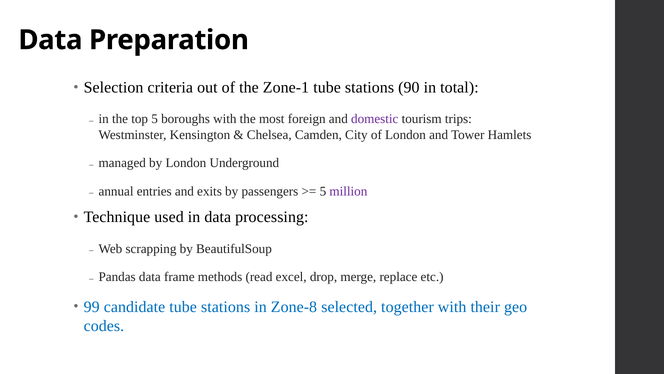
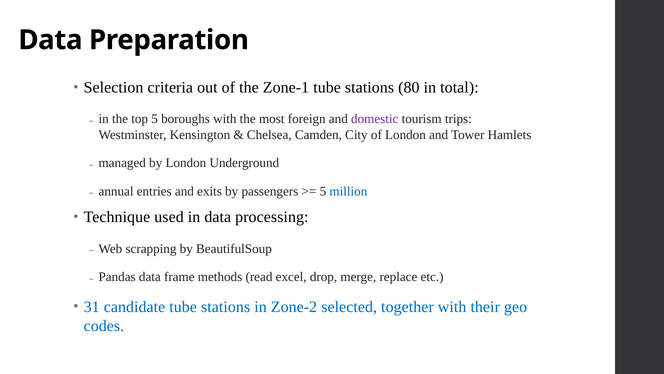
90: 90 -> 80
million colour: purple -> blue
99: 99 -> 31
Zone-8: Zone-8 -> Zone-2
